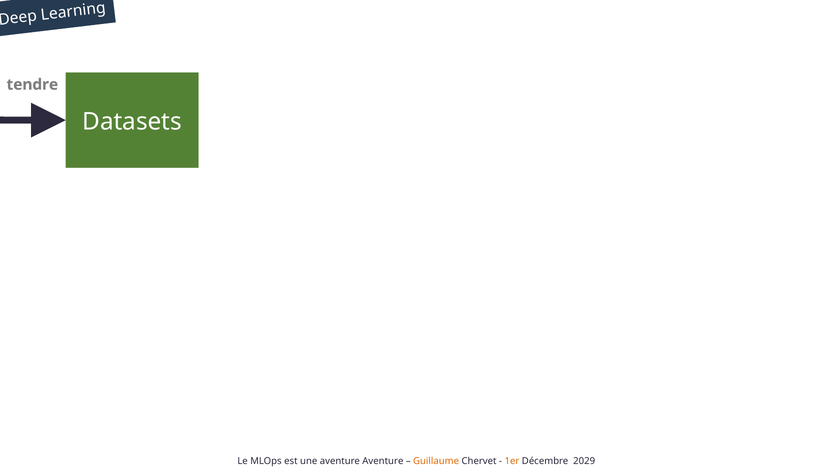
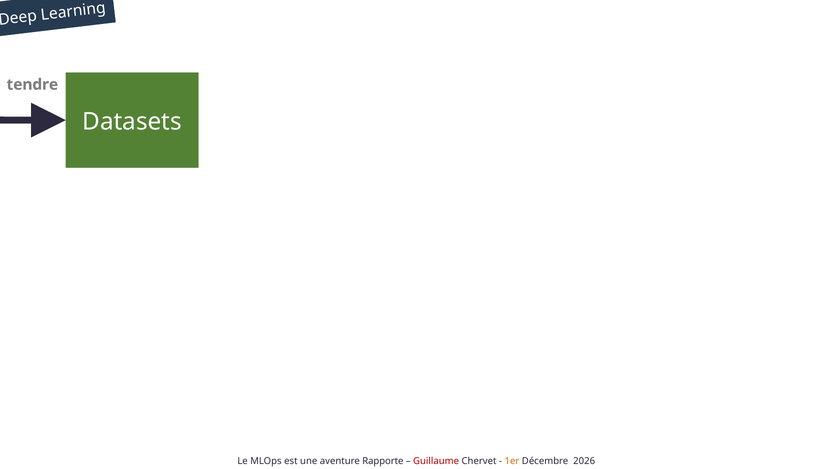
aventure Aventure: Aventure -> Rapporte
Guillaume colour: orange -> red
2029: 2029 -> 2026
